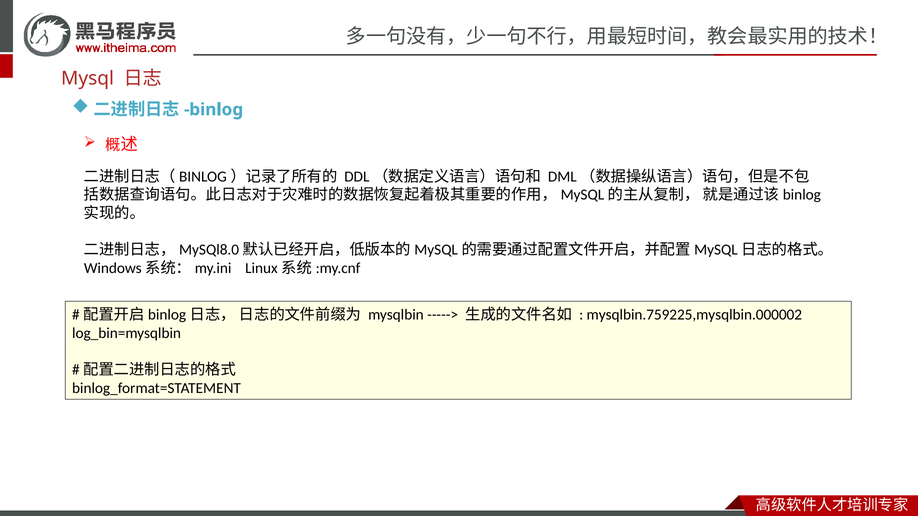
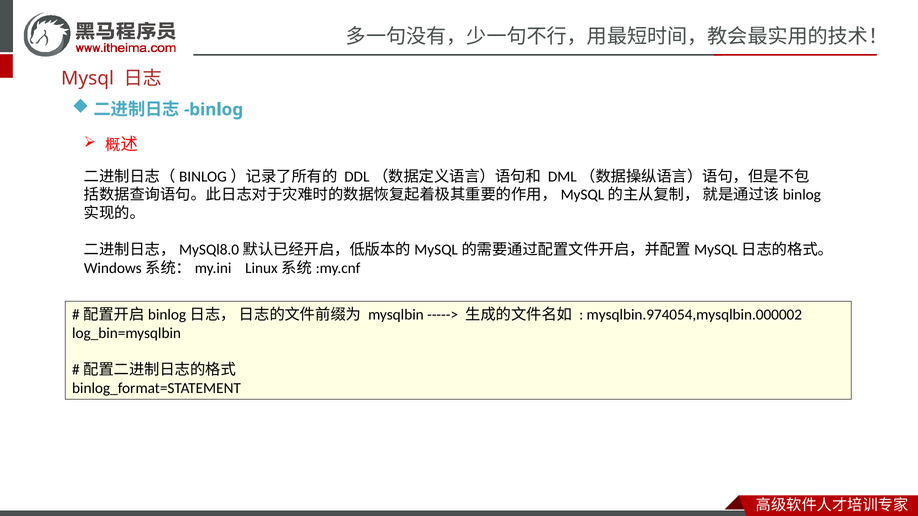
mysqlbin.759225,mysqlbin.000002: mysqlbin.759225,mysqlbin.000002 -> mysqlbin.974054,mysqlbin.000002
